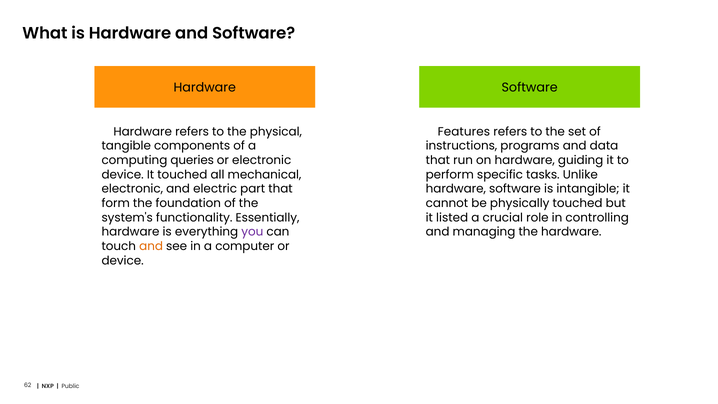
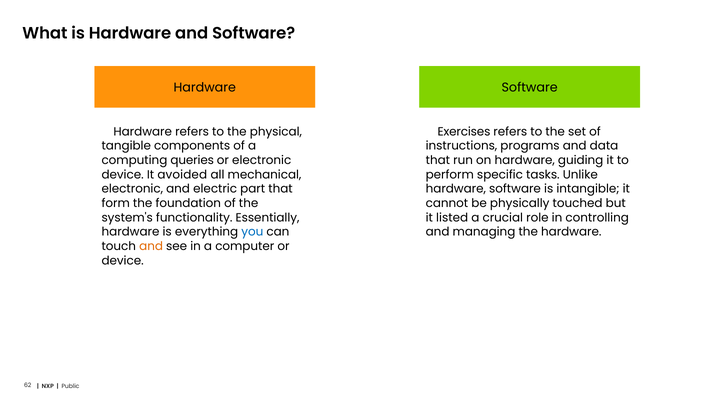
Features: Features -> Exercises
It touched: touched -> avoided
you colour: purple -> blue
